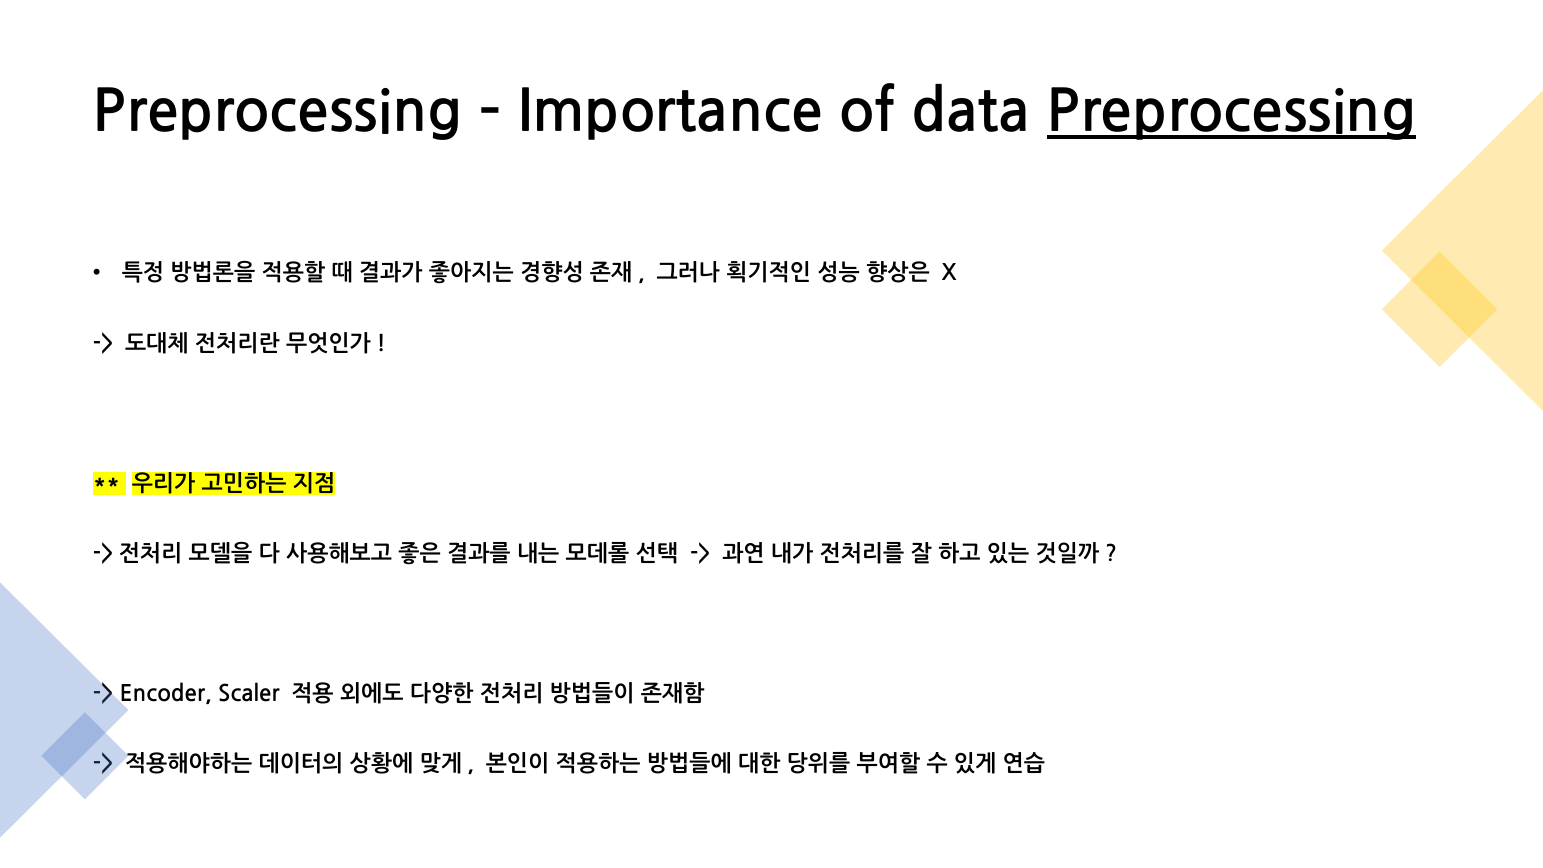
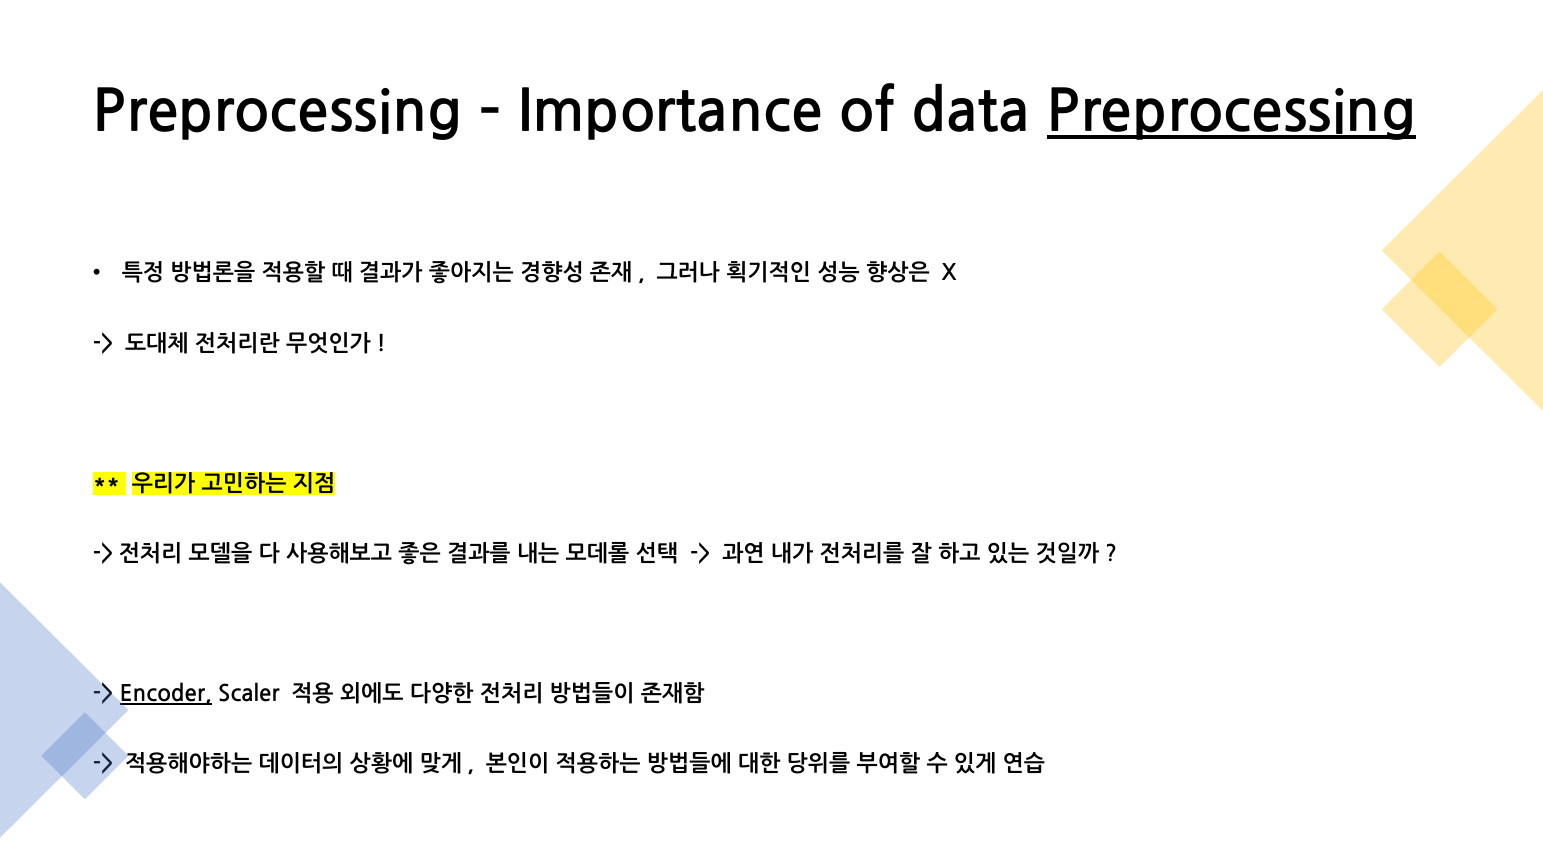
Encoder underline: none -> present
